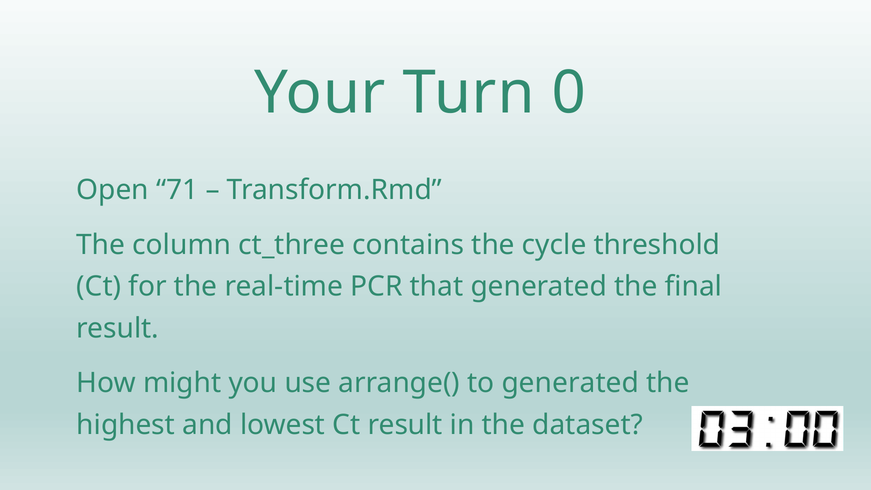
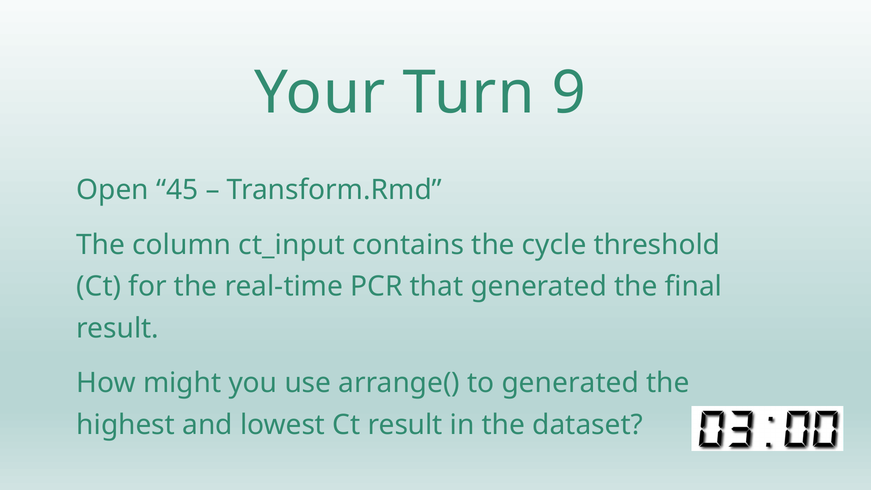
0: 0 -> 9
71: 71 -> 45
ct_three: ct_three -> ct_input
